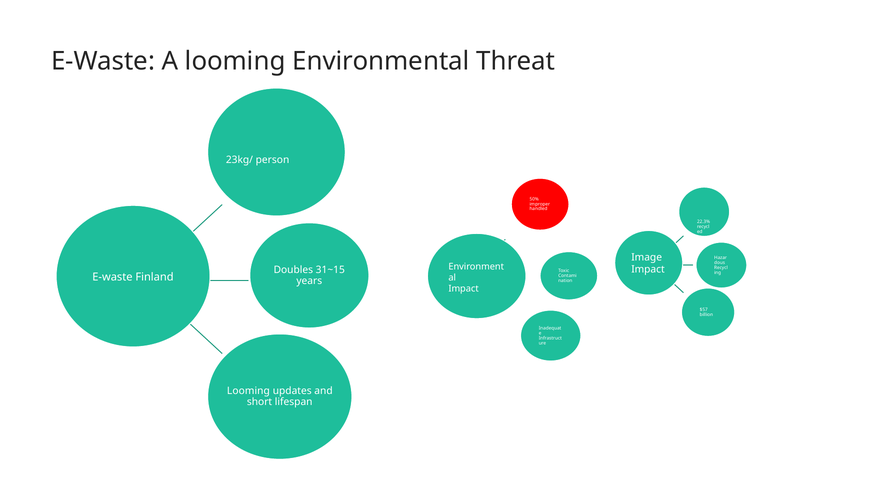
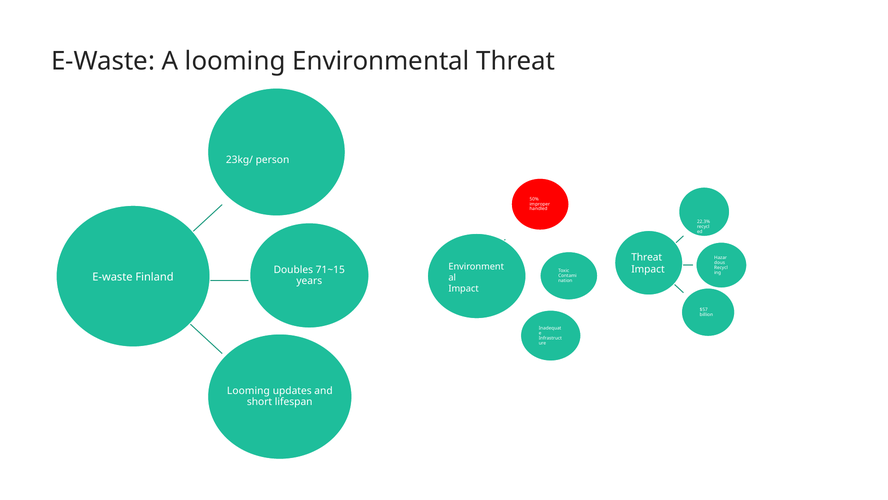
Image at (647, 257): Image -> Threat
31~15: 31~15 -> 71~15
